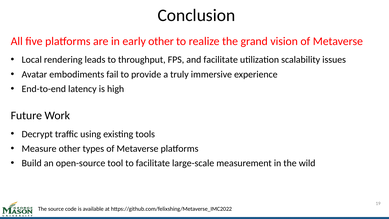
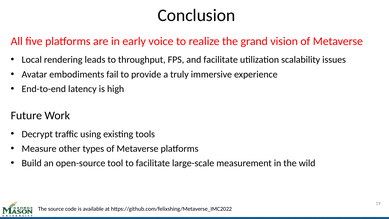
early other: other -> voice
